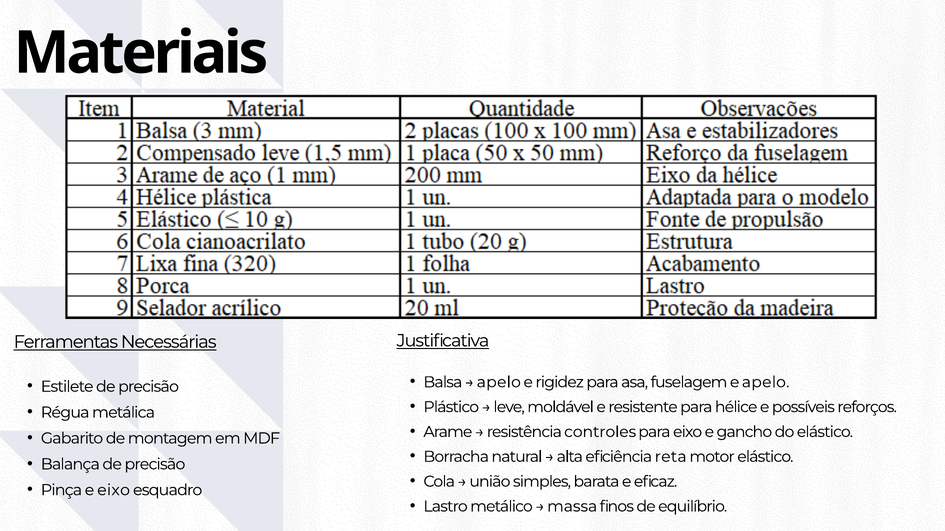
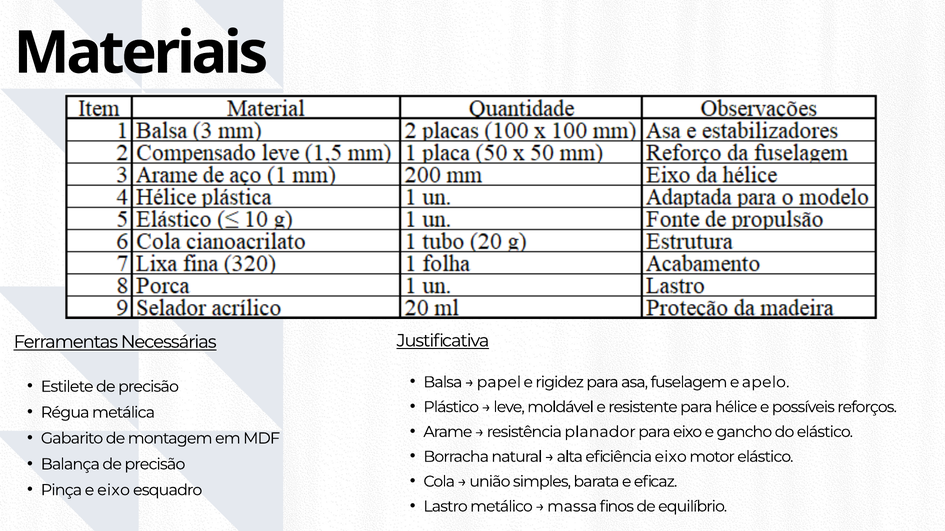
apelo at (499, 383): apelo -> papel
controles: controles -> planador
eficiência reta: reta -> eixo
